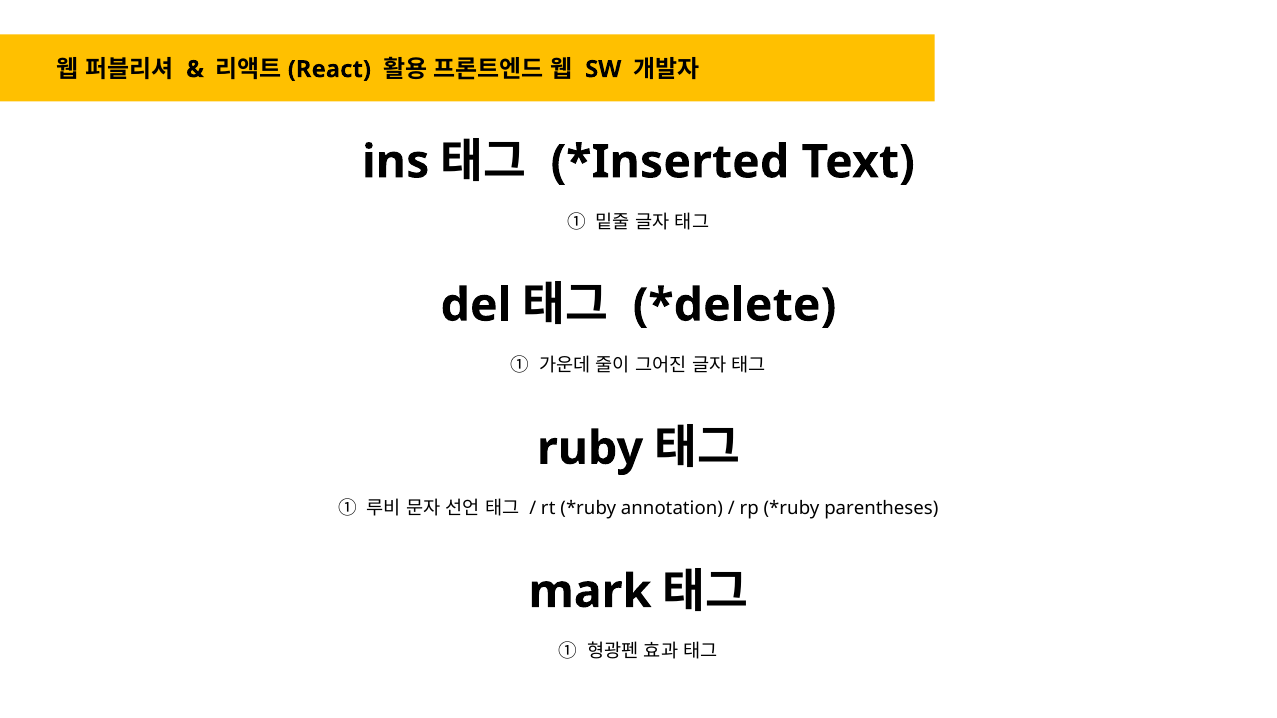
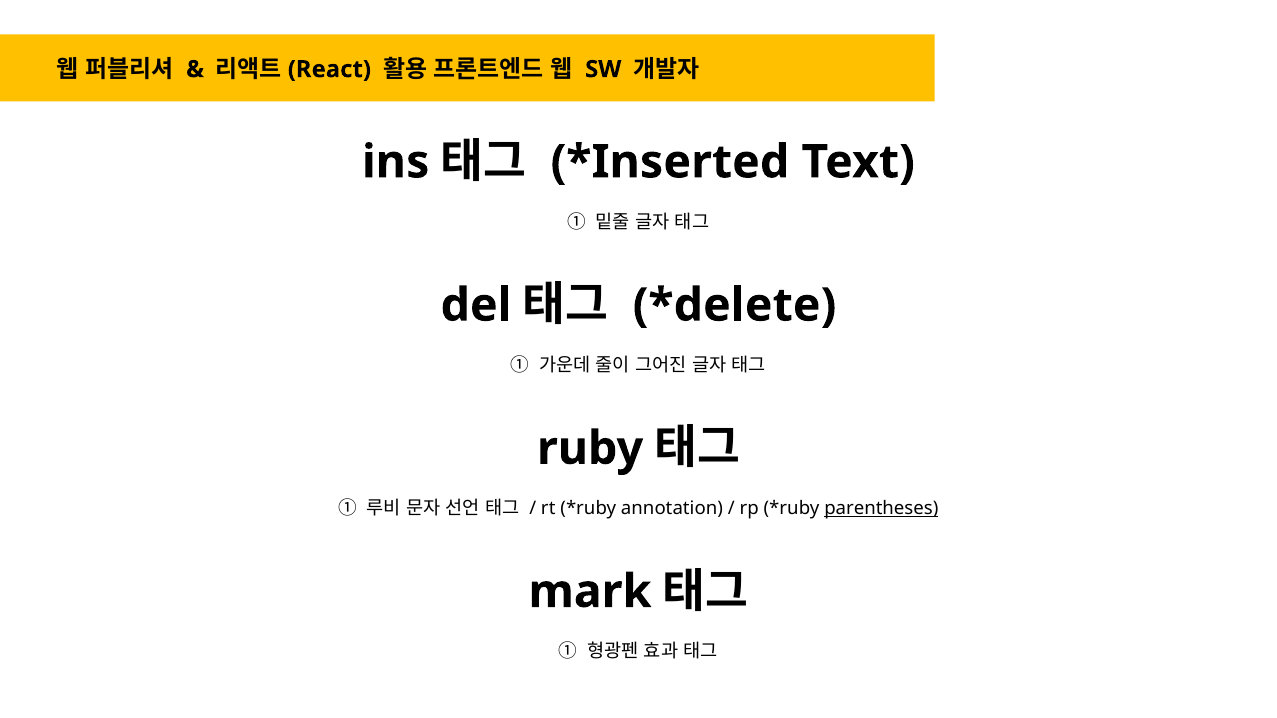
parentheses underline: none -> present
